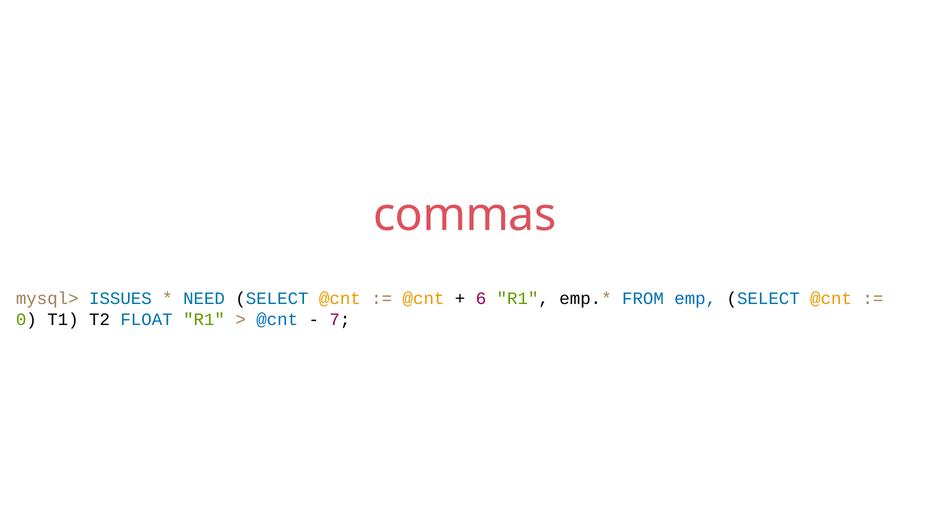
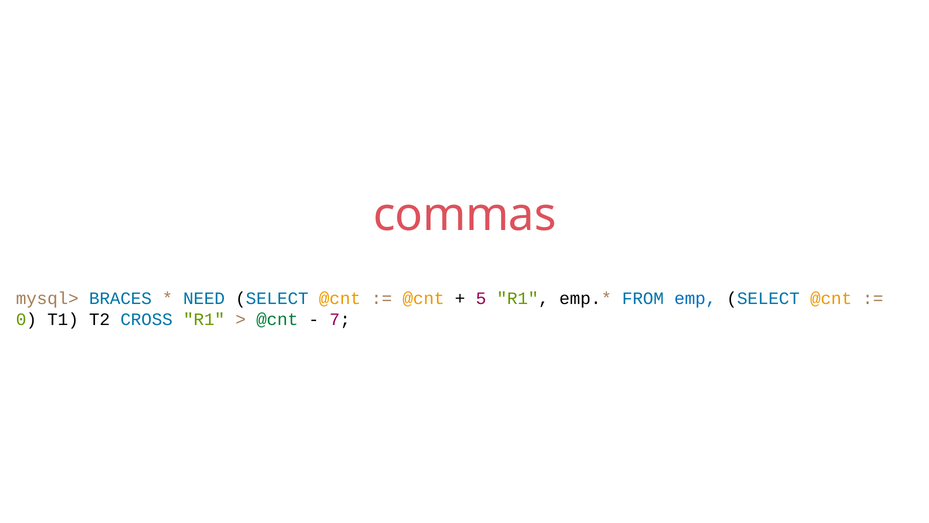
ISSUES: ISSUES -> BRACES
6: 6 -> 5
FLOAT: FLOAT -> CROSS
@cnt at (277, 319) colour: blue -> green
